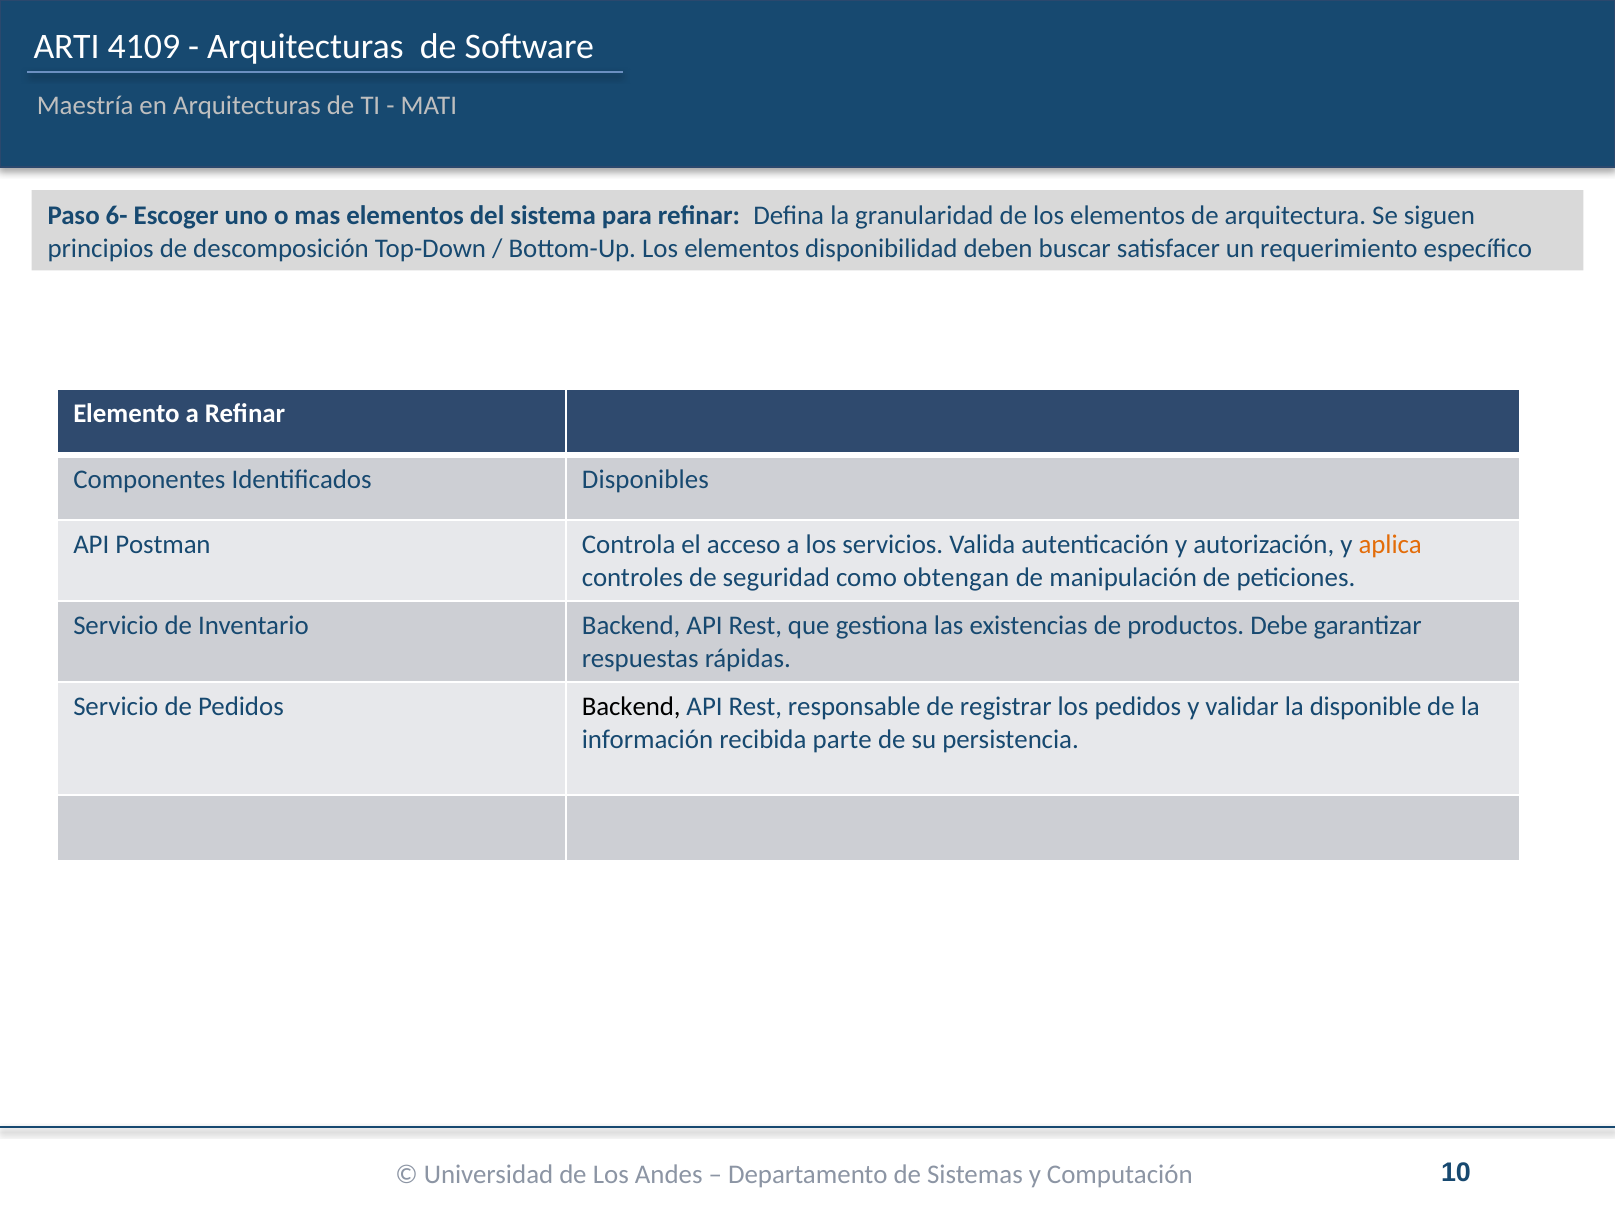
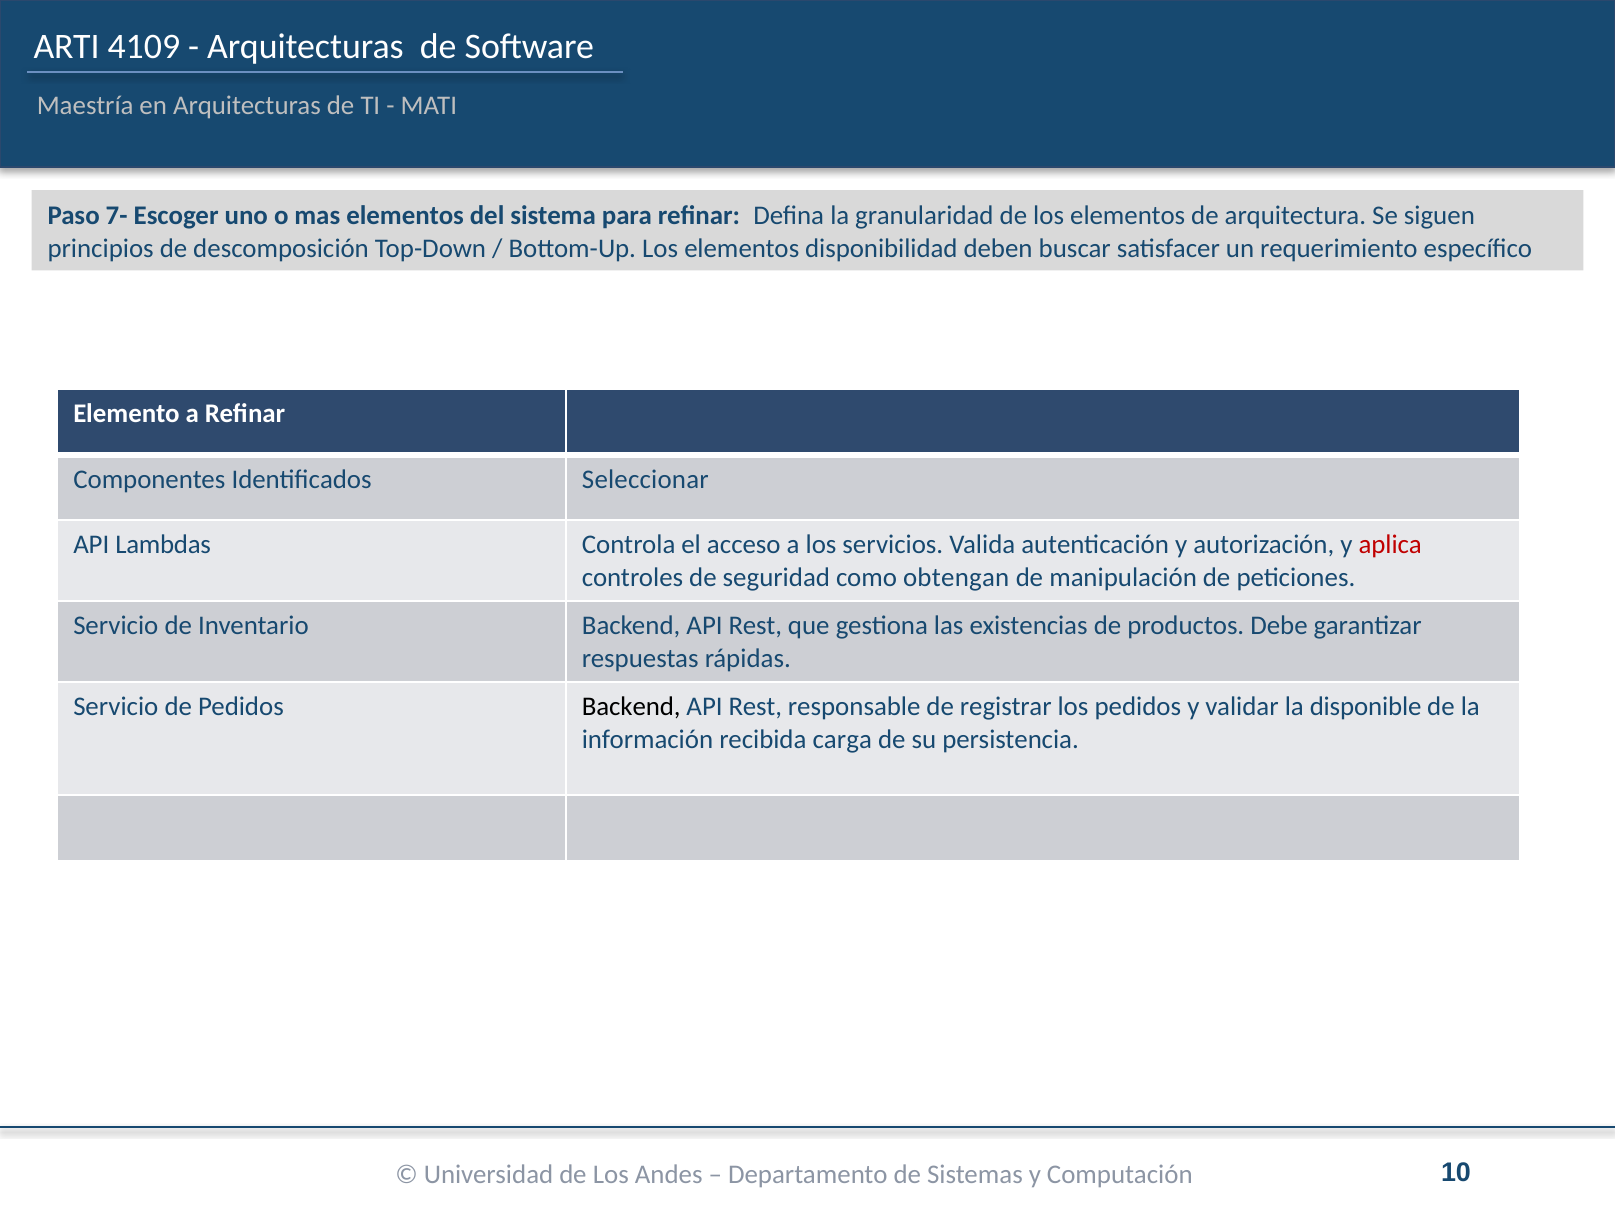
6-: 6- -> 7-
Disponibles: Disponibles -> Seleccionar
Postman: Postman -> Lambdas
aplica colour: orange -> red
parte: parte -> carga
